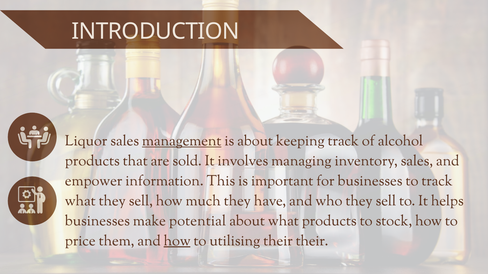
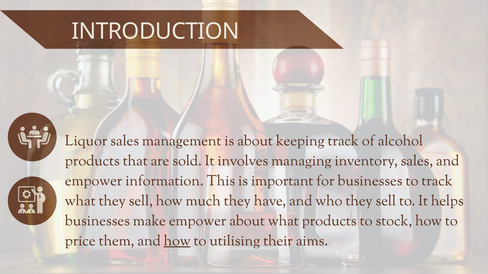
management underline: present -> none
make potential: potential -> empower
their their: their -> aims
